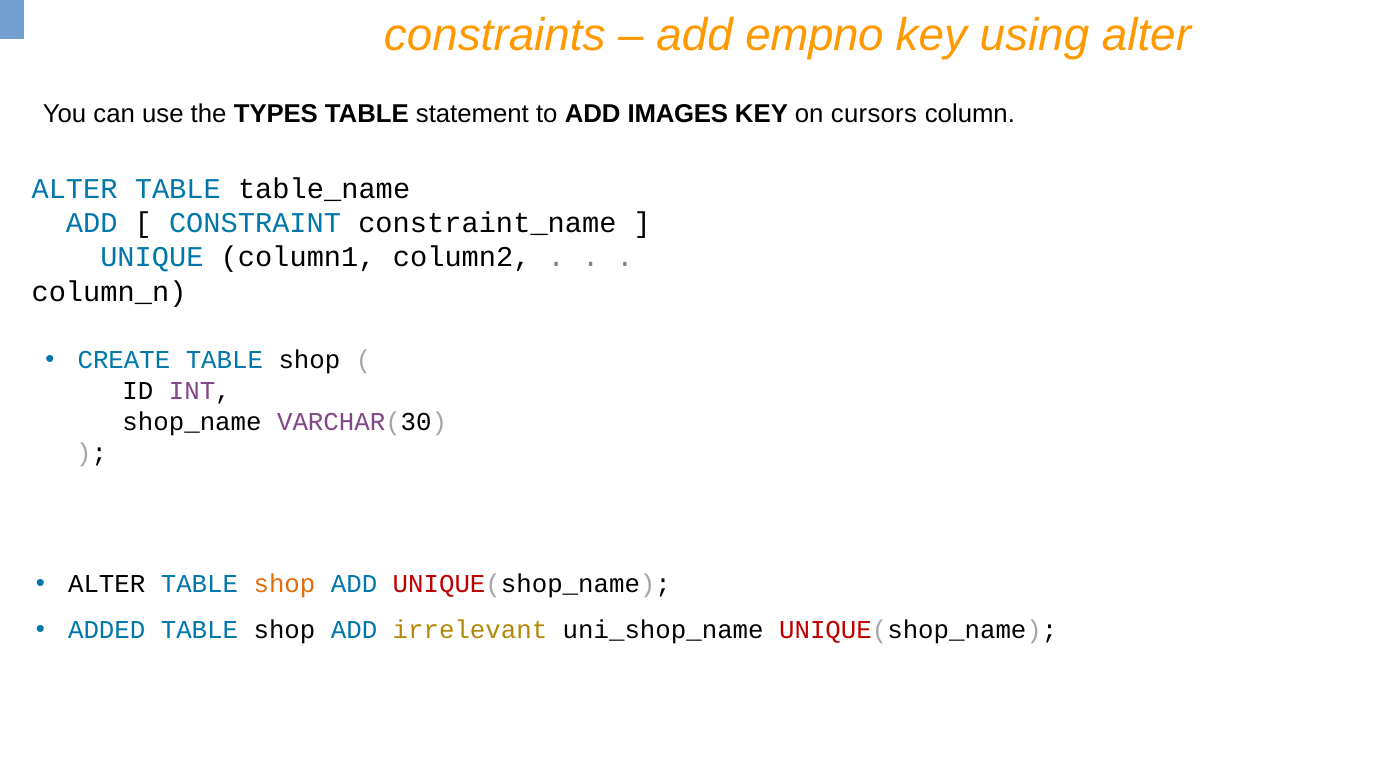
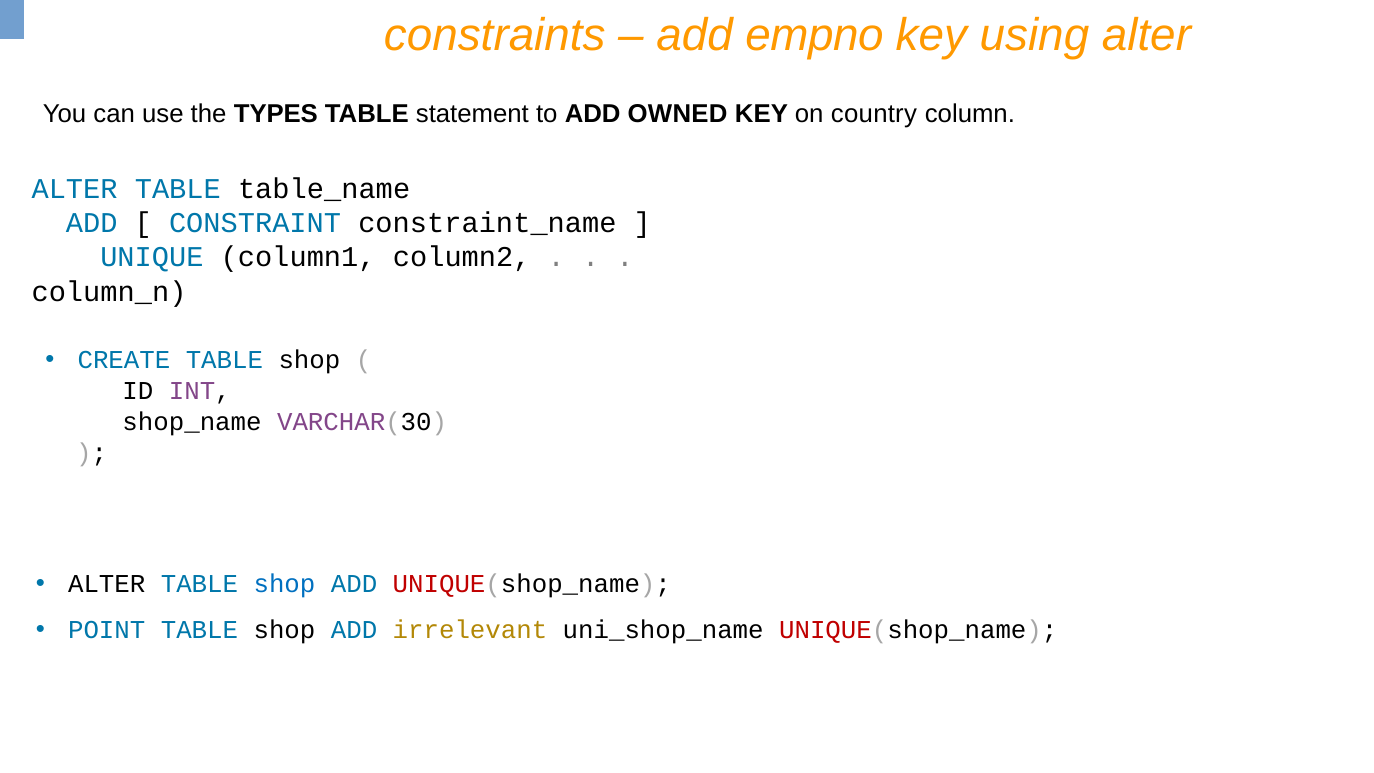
IMAGES: IMAGES -> OWNED
cursors: cursors -> country
shop at (284, 584) colour: orange -> blue
ADDED: ADDED -> POINT
